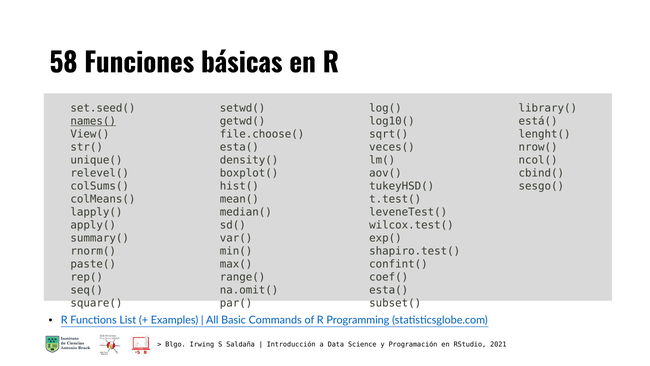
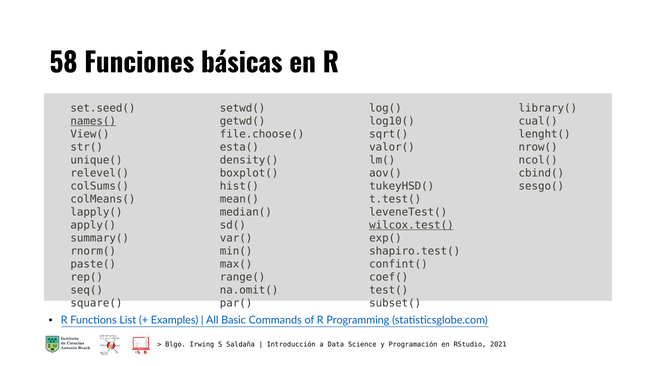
está(: está( -> cual(
veces(: veces( -> valor(
wilcox.test( underline: none -> present
esta( at (389, 290): esta( -> test(
